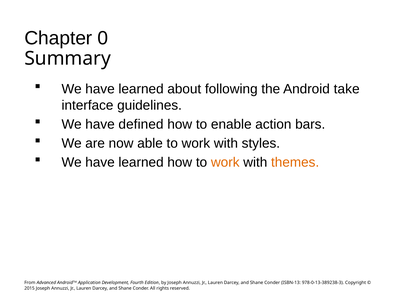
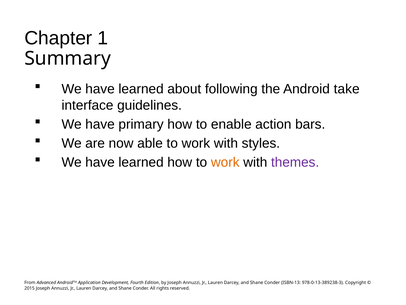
0: 0 -> 1
defined: defined -> primary
themes colour: orange -> purple
